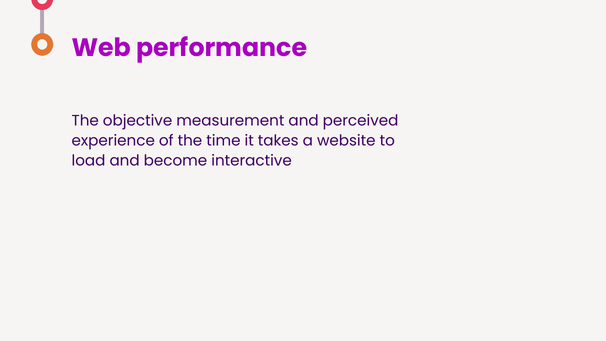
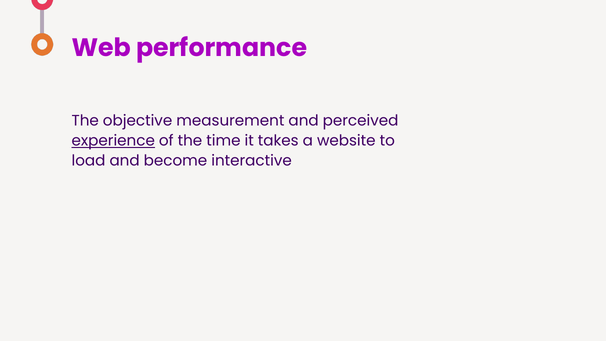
experience underline: none -> present
